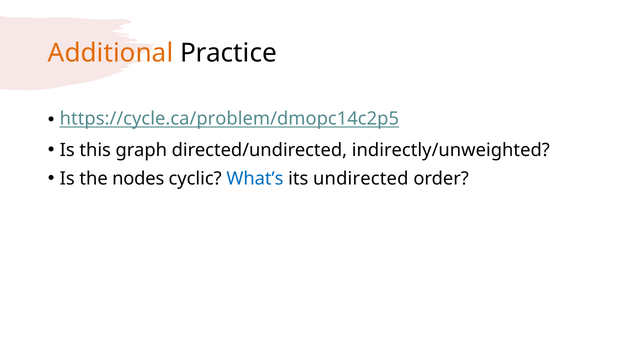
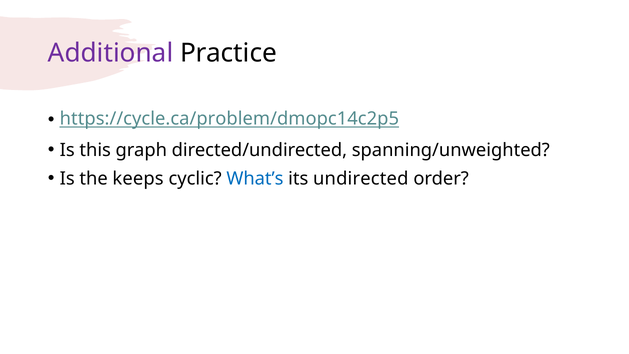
Additional colour: orange -> purple
indirectly/unweighted: indirectly/unweighted -> spanning/unweighted
nodes: nodes -> keeps
